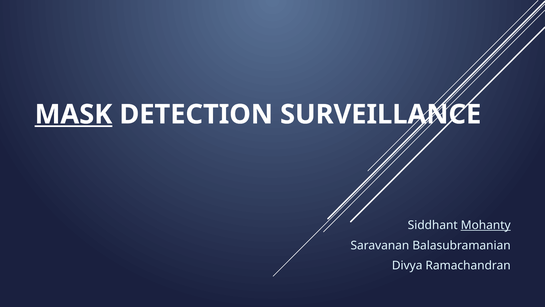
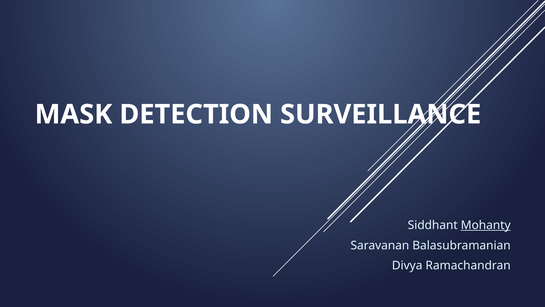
MASK underline: present -> none
